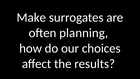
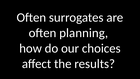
Make at (31, 17): Make -> Often
